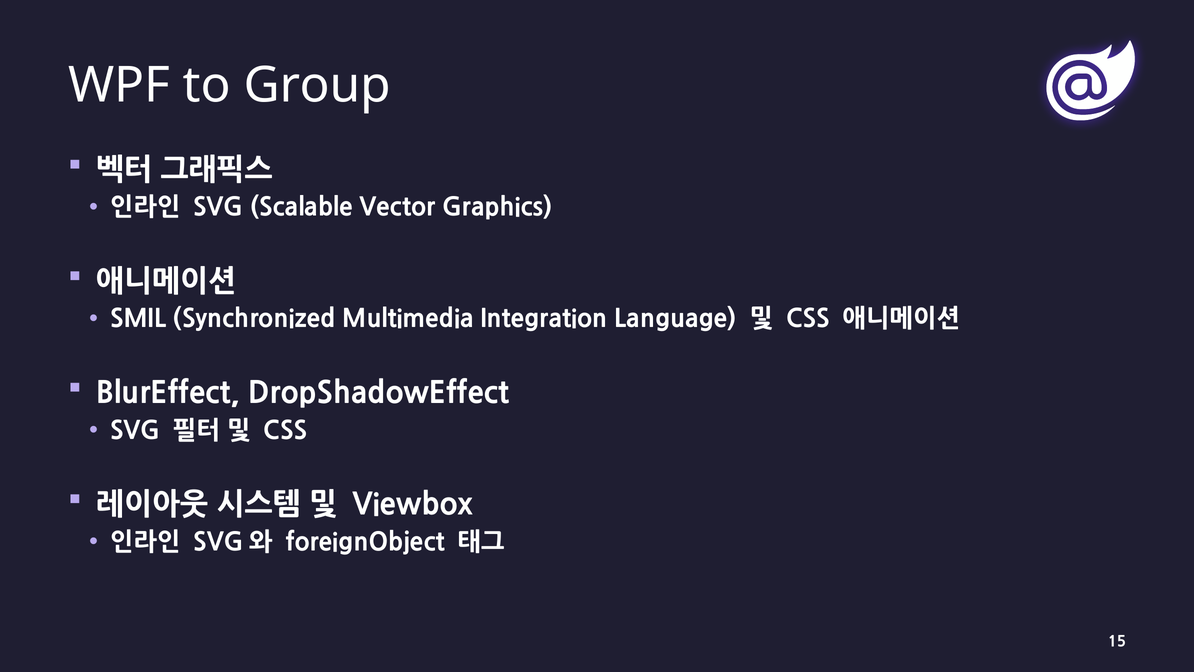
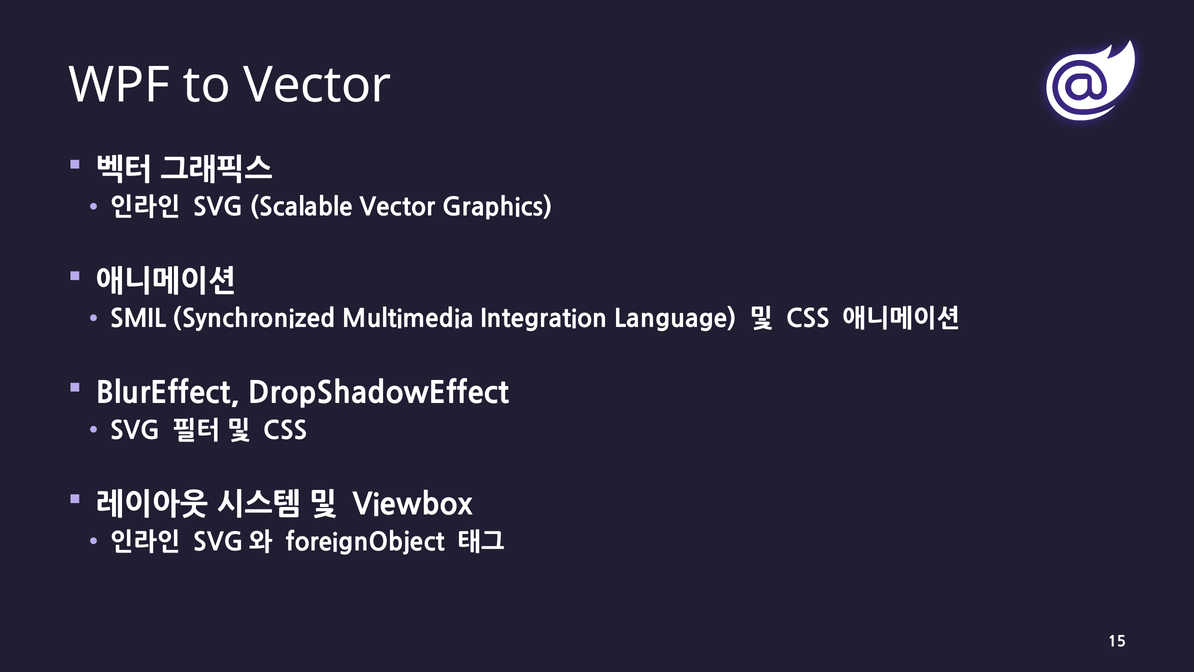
to Group: Group -> Vector
